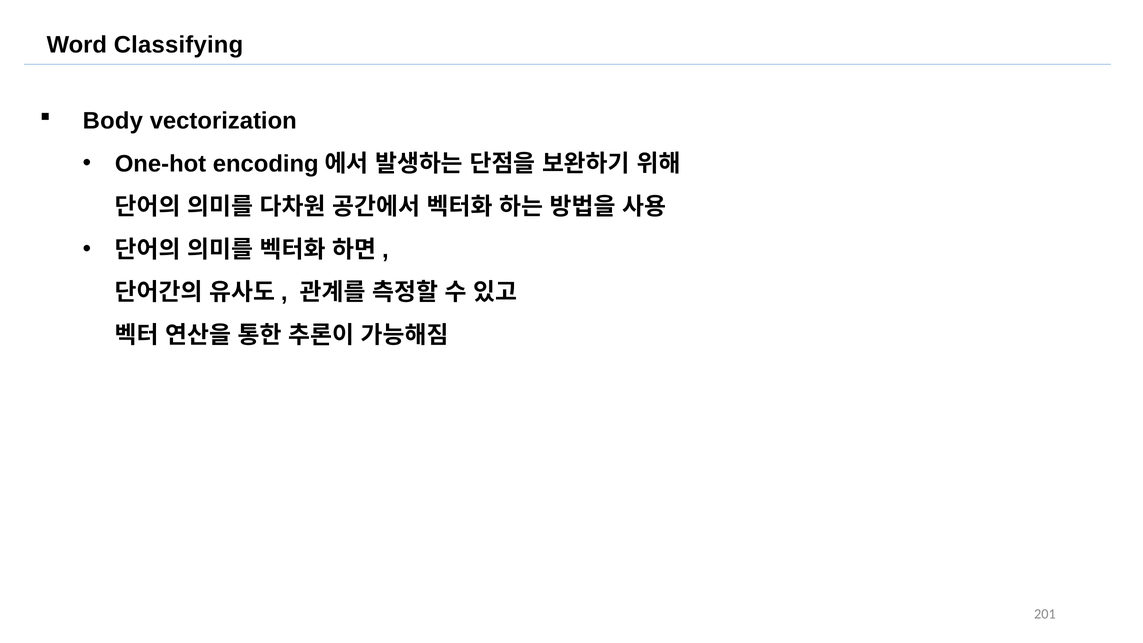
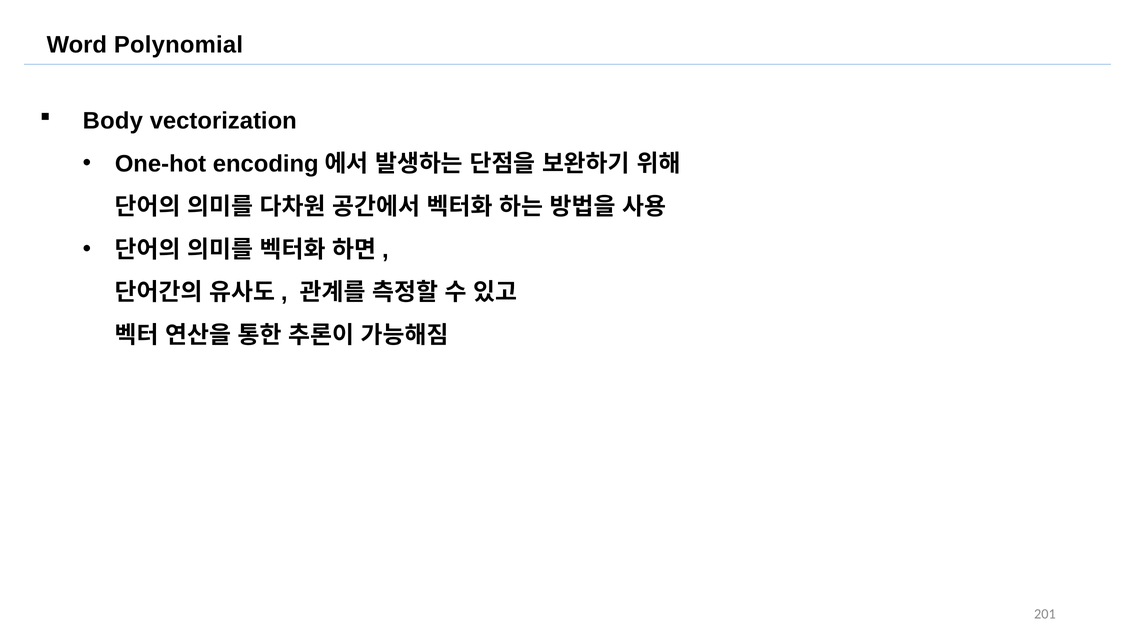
Classifying: Classifying -> Polynomial
